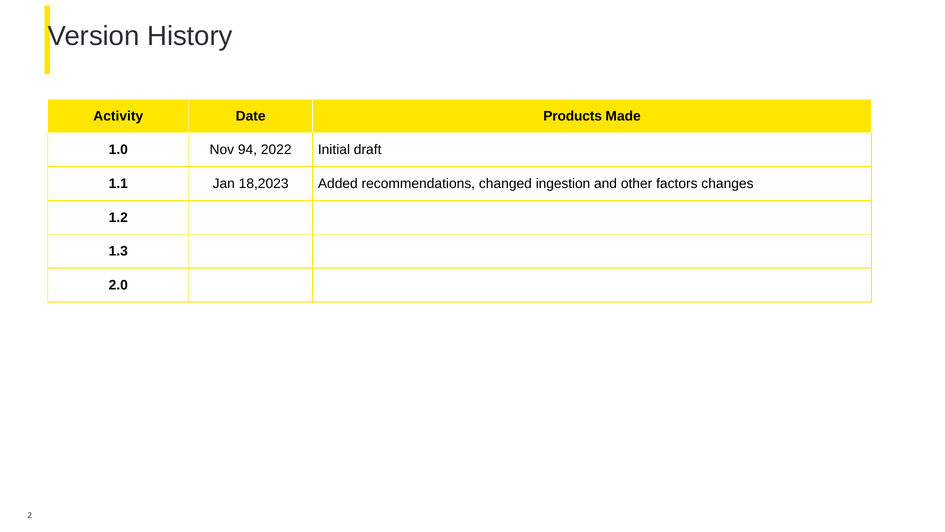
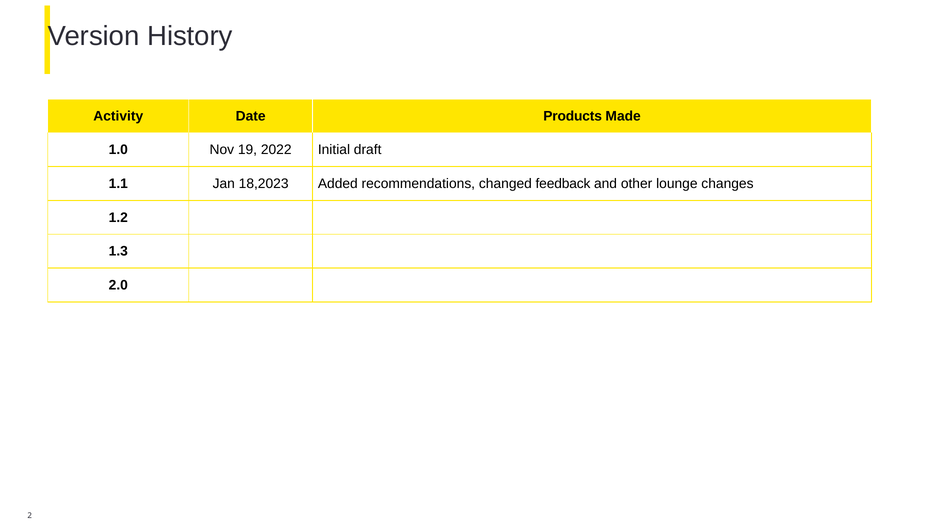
94: 94 -> 19
ingestion: ingestion -> feedback
factors: factors -> lounge
